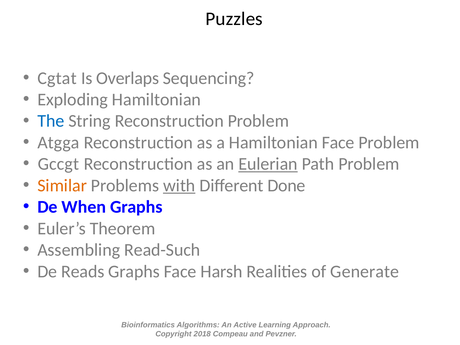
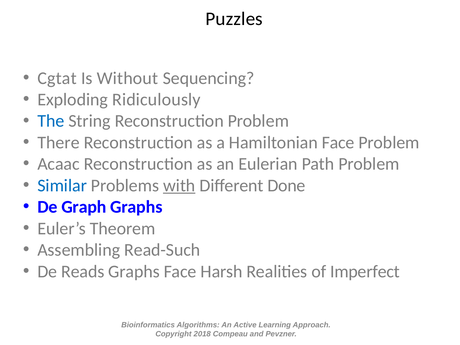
Overlaps: Overlaps -> Without
Exploding Hamiltonian: Hamiltonian -> Ridiculously
Atgga: Atgga -> There
Gccgt: Gccgt -> Acaac
Eulerian underline: present -> none
Similar colour: orange -> blue
When: When -> Graph
Generate: Generate -> Imperfect
